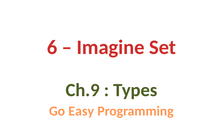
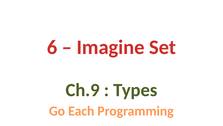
Easy: Easy -> Each
